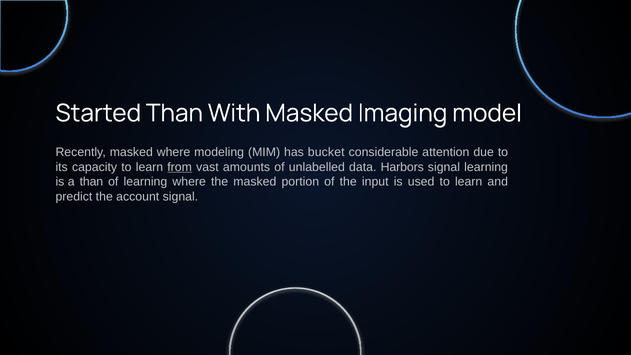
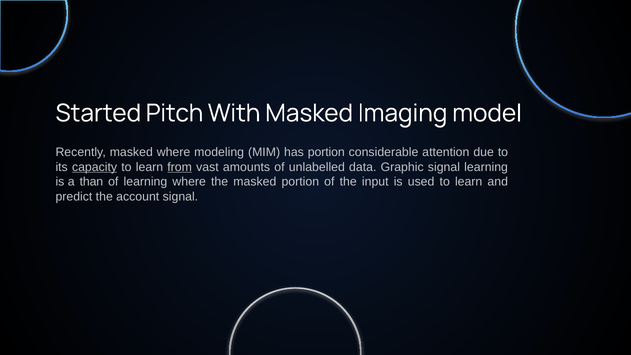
Started Than: Than -> Pitch
has bucket: bucket -> portion
capacity underline: none -> present
Harbors: Harbors -> Graphic
